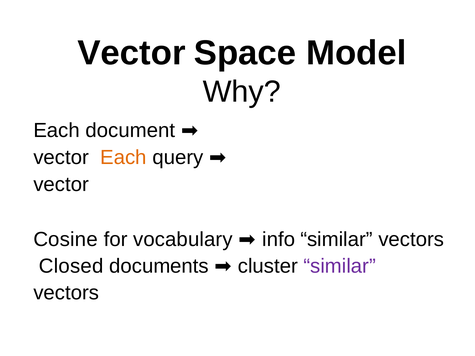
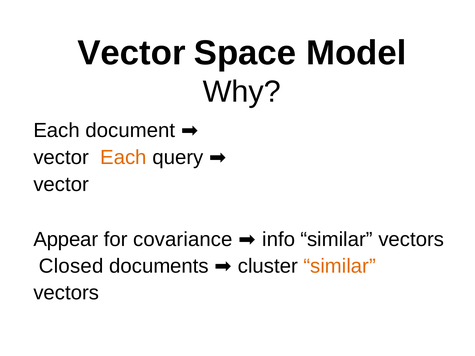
Cosine: Cosine -> Appear
vocabulary: vocabulary -> covariance
similar at (340, 266) colour: purple -> orange
